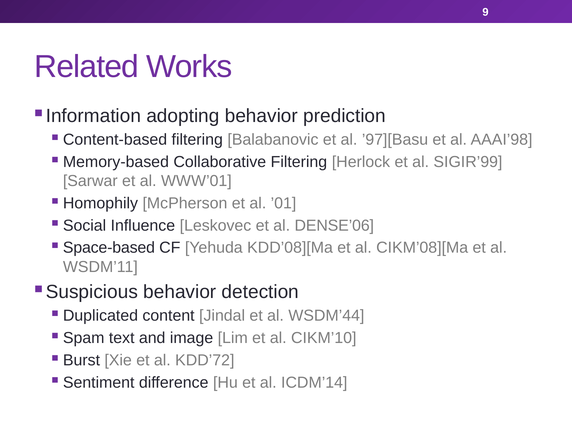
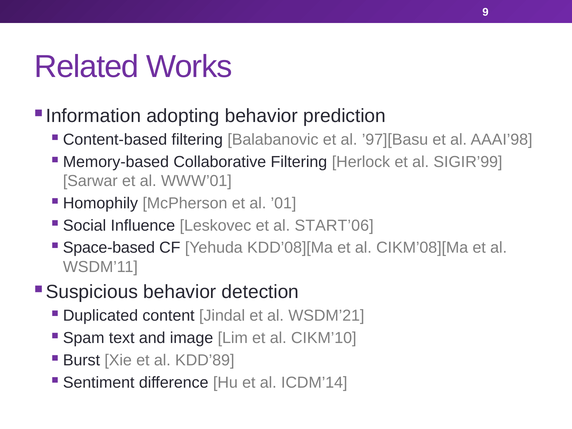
DENSE’06: DENSE’06 -> START’06
WSDM’44: WSDM’44 -> WSDM’21
KDD’72: KDD’72 -> KDD’89
